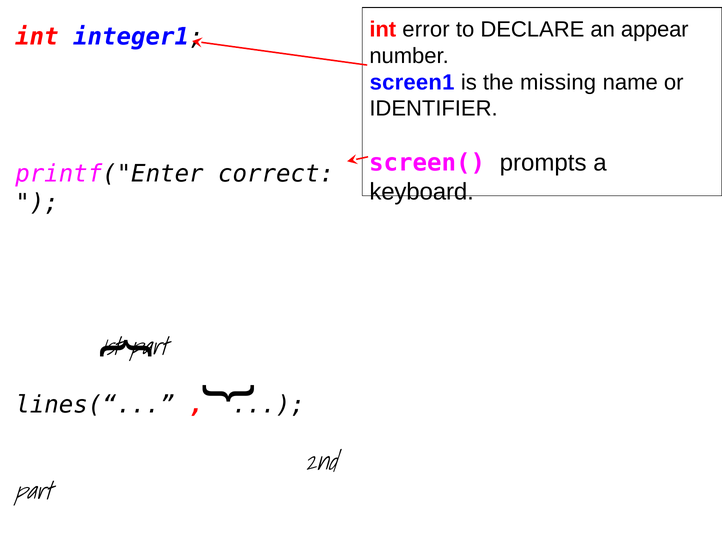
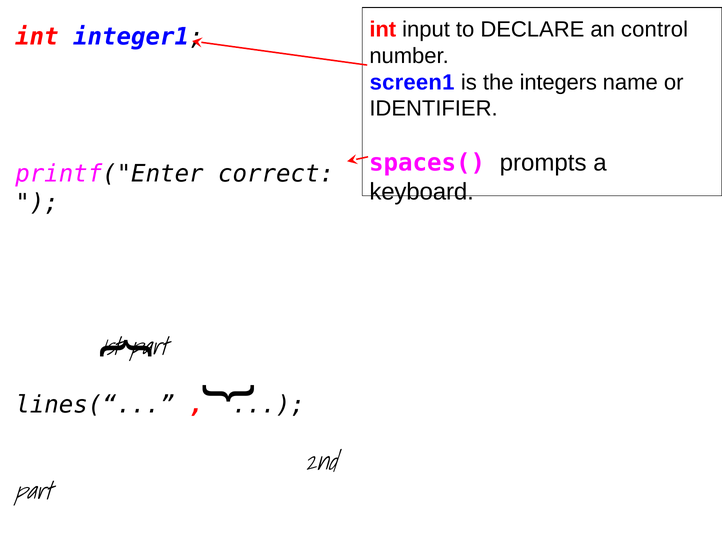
error: error -> input
appear: appear -> control
missing: missing -> integers
screen(: screen( -> spaces(
